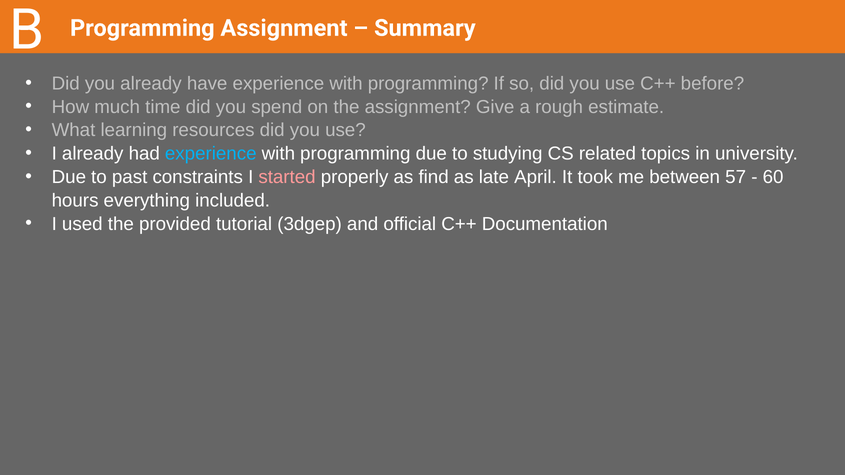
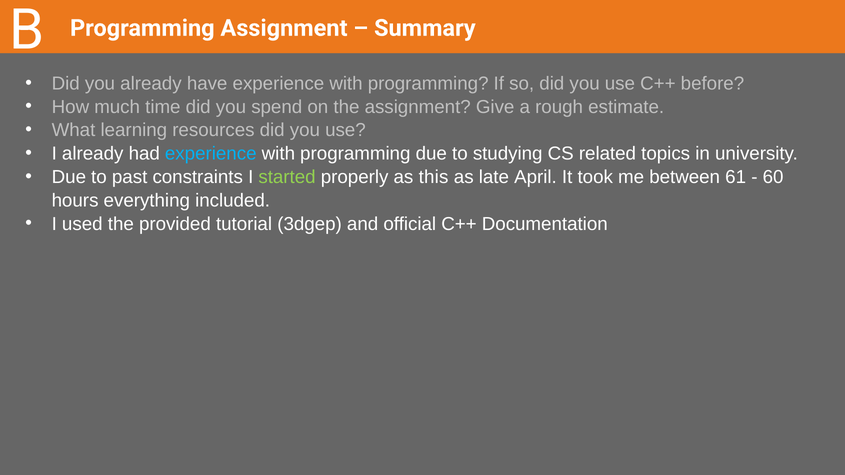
started colour: pink -> light green
find: find -> this
57: 57 -> 61
